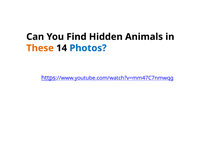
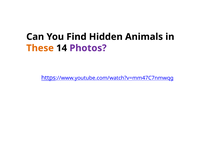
Photos colour: blue -> purple
